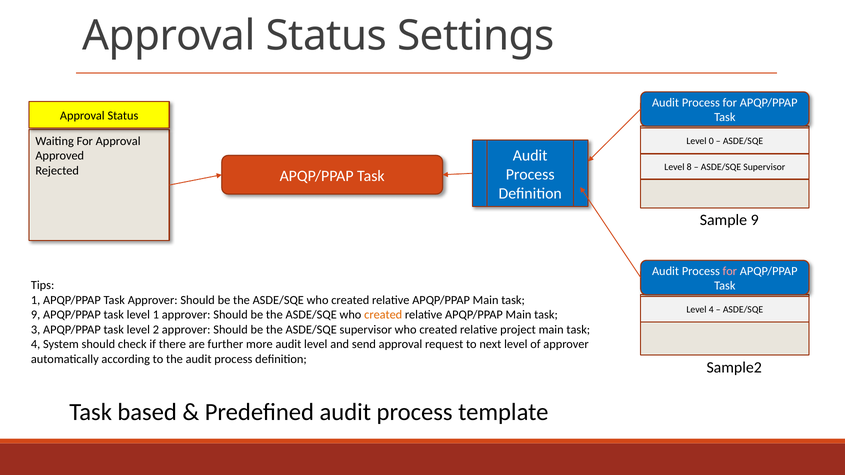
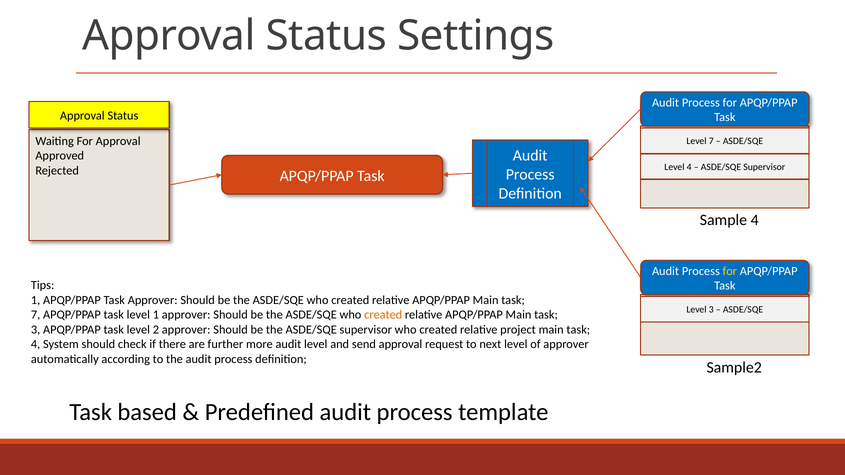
Level 0: 0 -> 7
Level 8: 8 -> 4
Sample 9: 9 -> 4
for at (730, 271) colour: pink -> yellow
Level 4: 4 -> 3
9 at (36, 315): 9 -> 7
